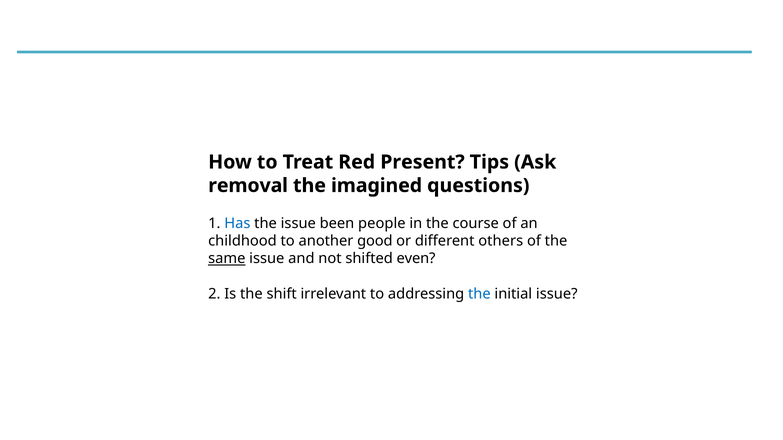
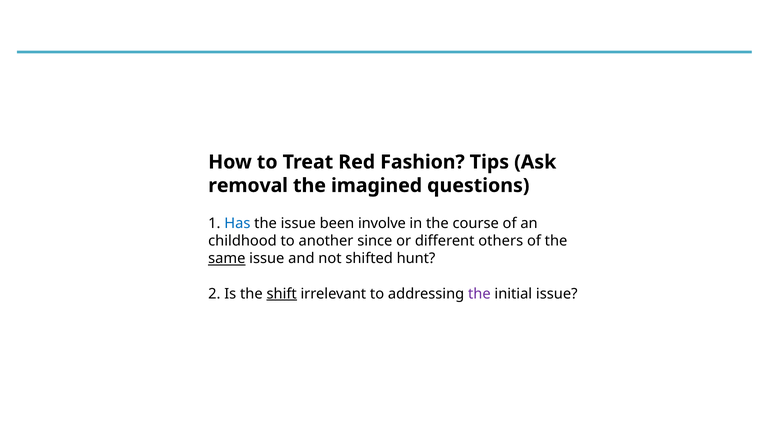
Present: Present -> Fashion
people: people -> involve
good: good -> since
even: even -> hunt
shift underline: none -> present
the at (479, 294) colour: blue -> purple
